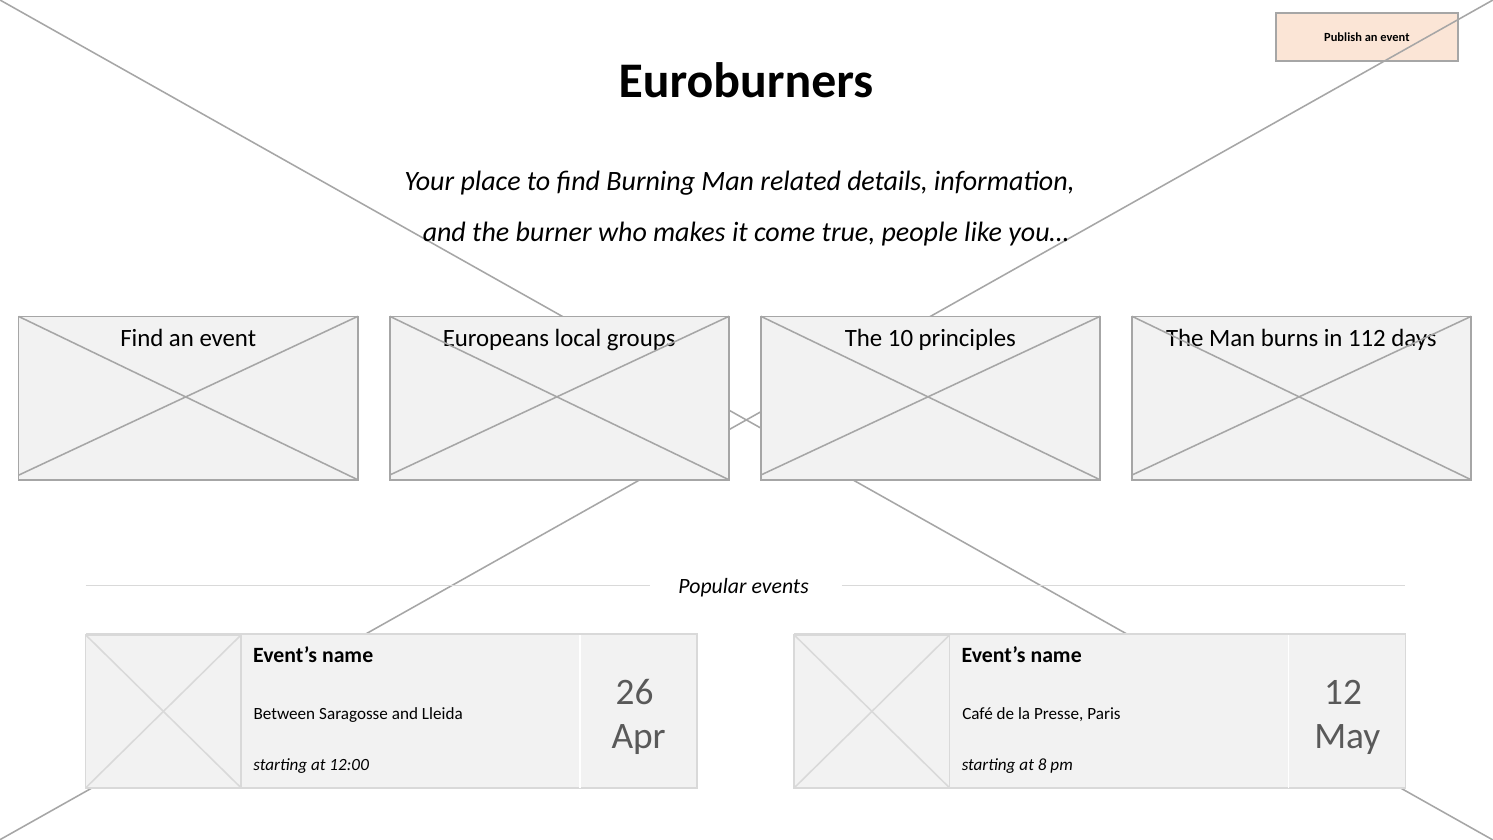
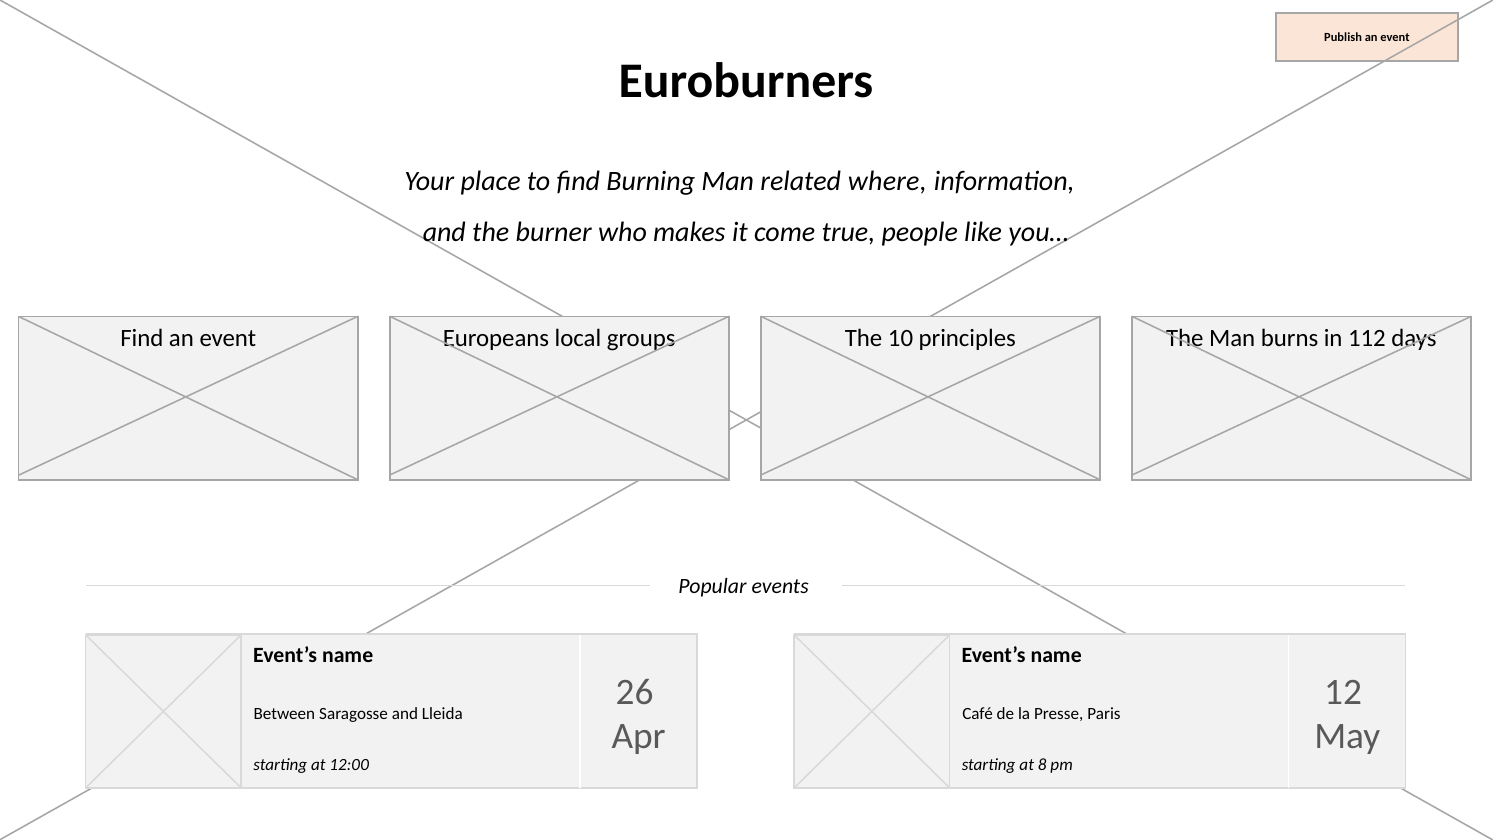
details: details -> where
